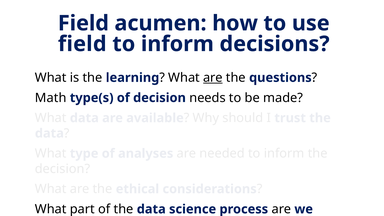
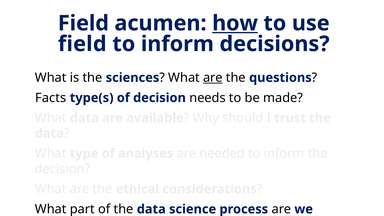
how underline: none -> present
learning: learning -> sciences
Math: Math -> Facts
